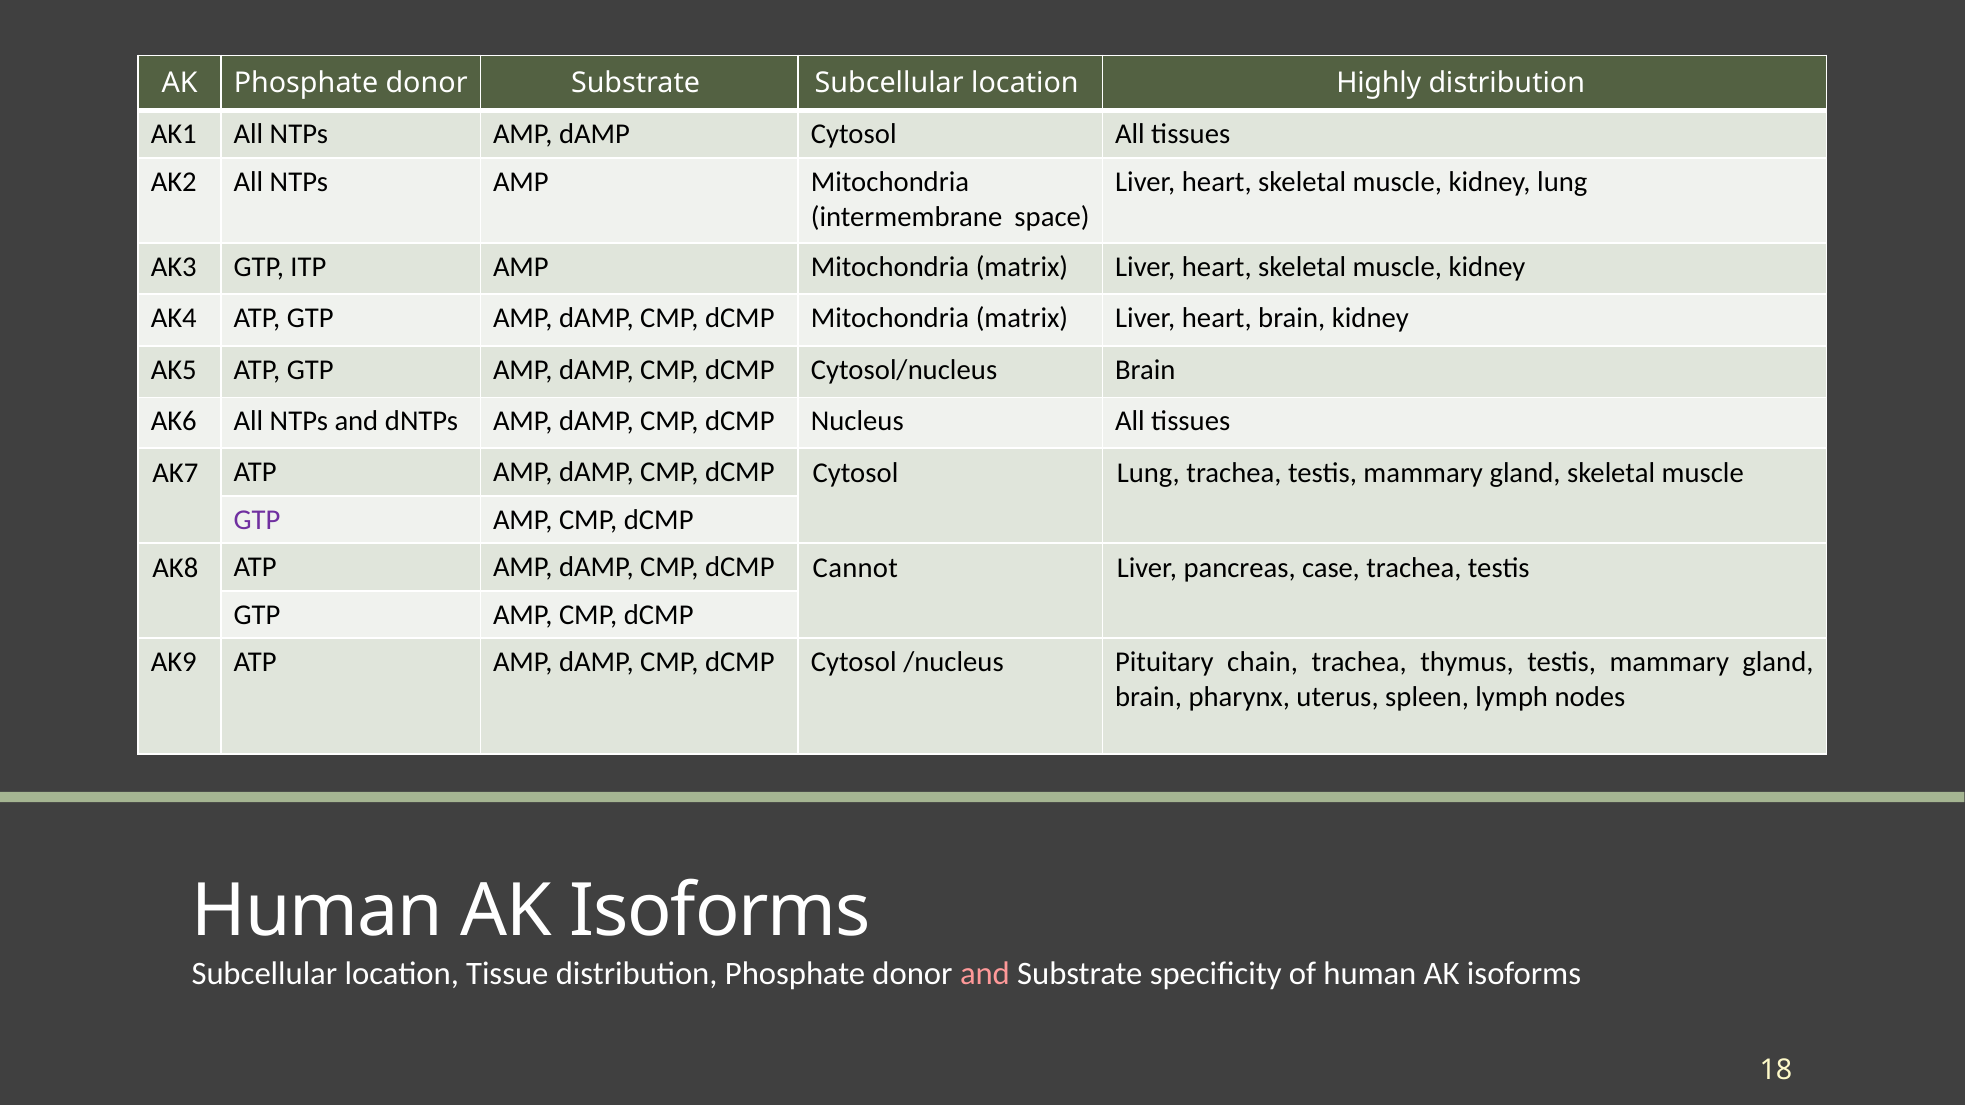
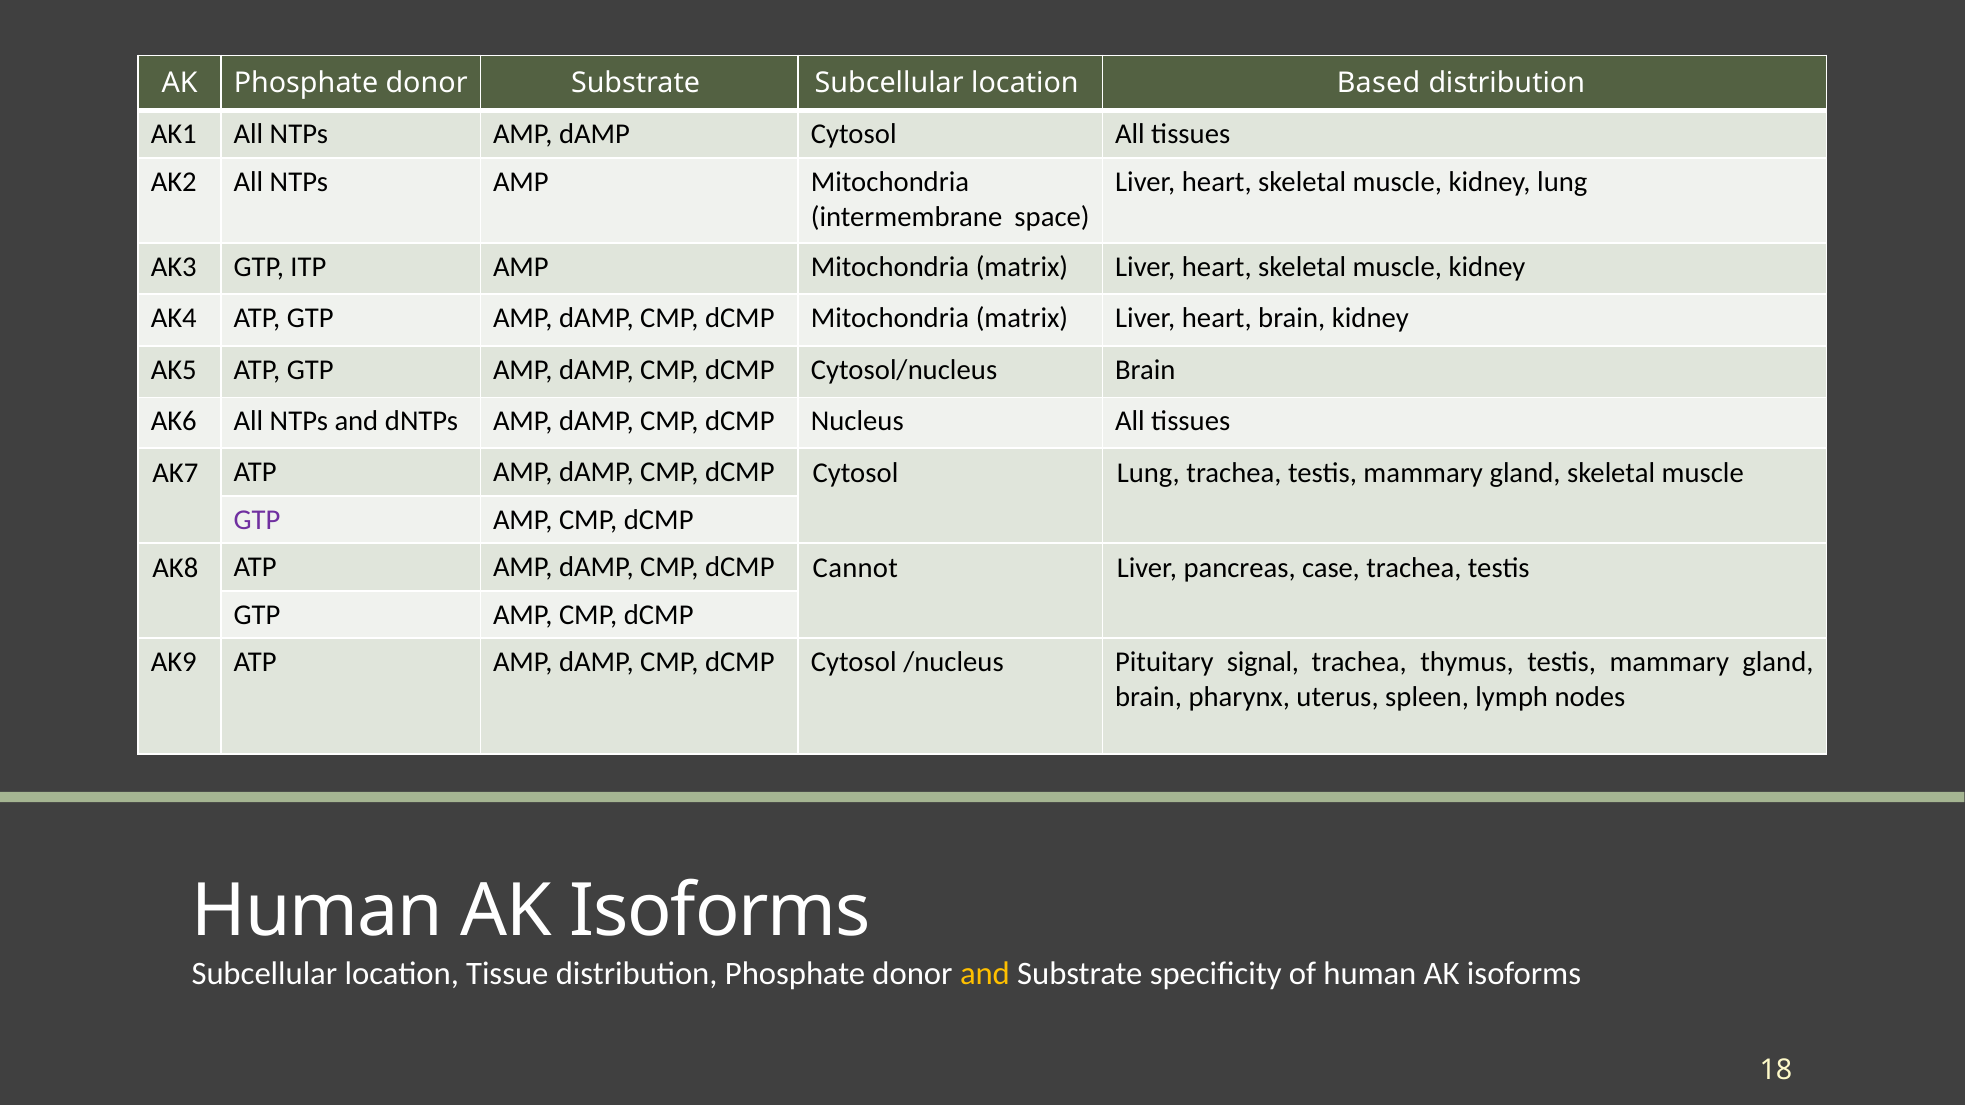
Highly: Highly -> Based
chain: chain -> signal
and at (985, 974) colour: pink -> yellow
